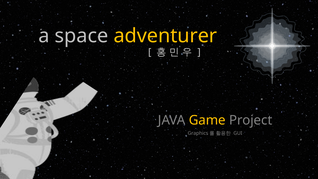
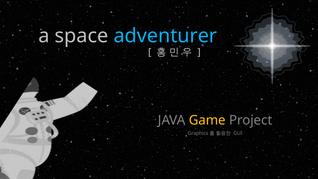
adventurer colour: yellow -> light blue
